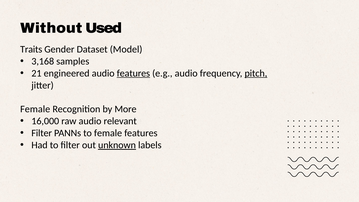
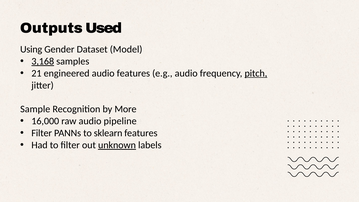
Without: Without -> Outputs
Traits: Traits -> Using
3,168 underline: none -> present
features at (133, 73) underline: present -> none
Female at (35, 109): Female -> Sample
relevant: relevant -> pipeline
to female: female -> sklearn
